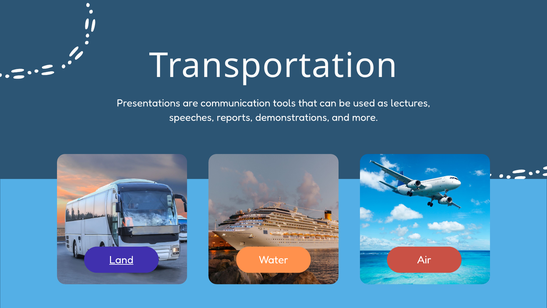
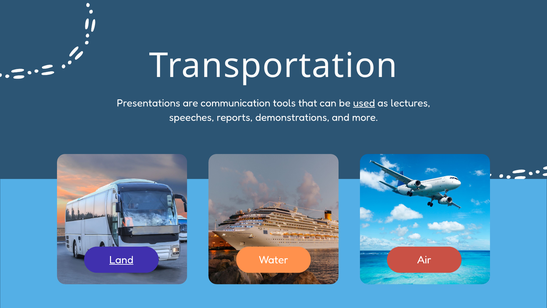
used underline: none -> present
